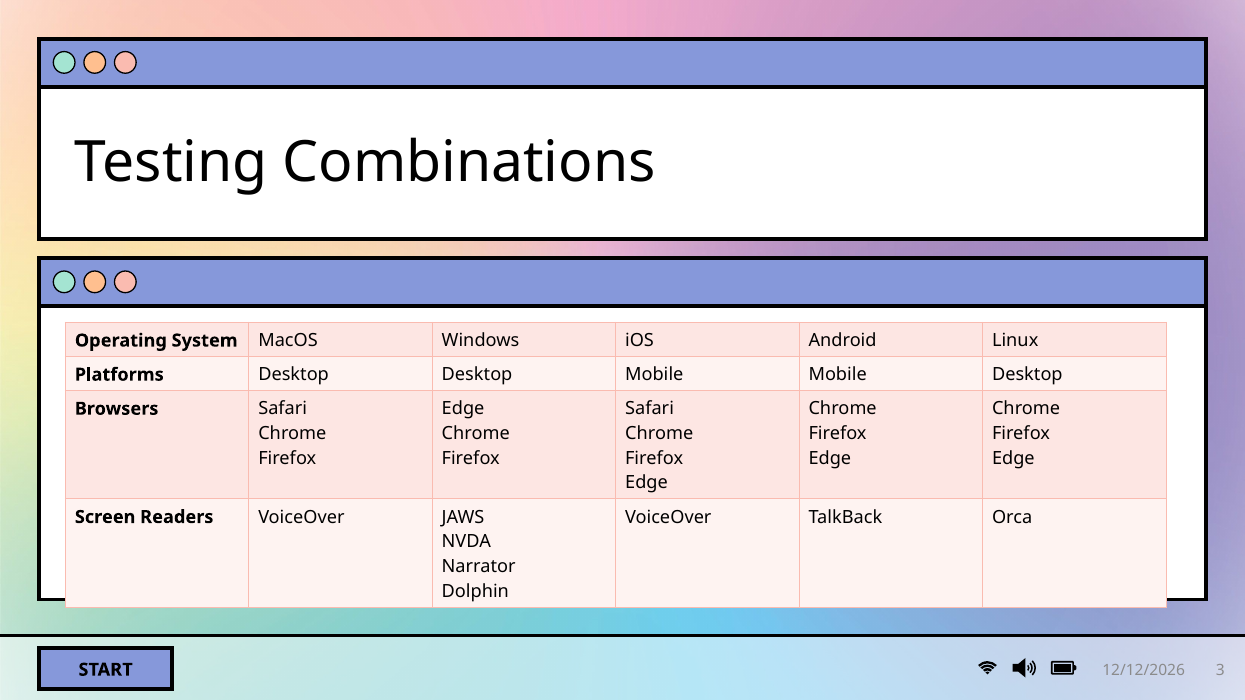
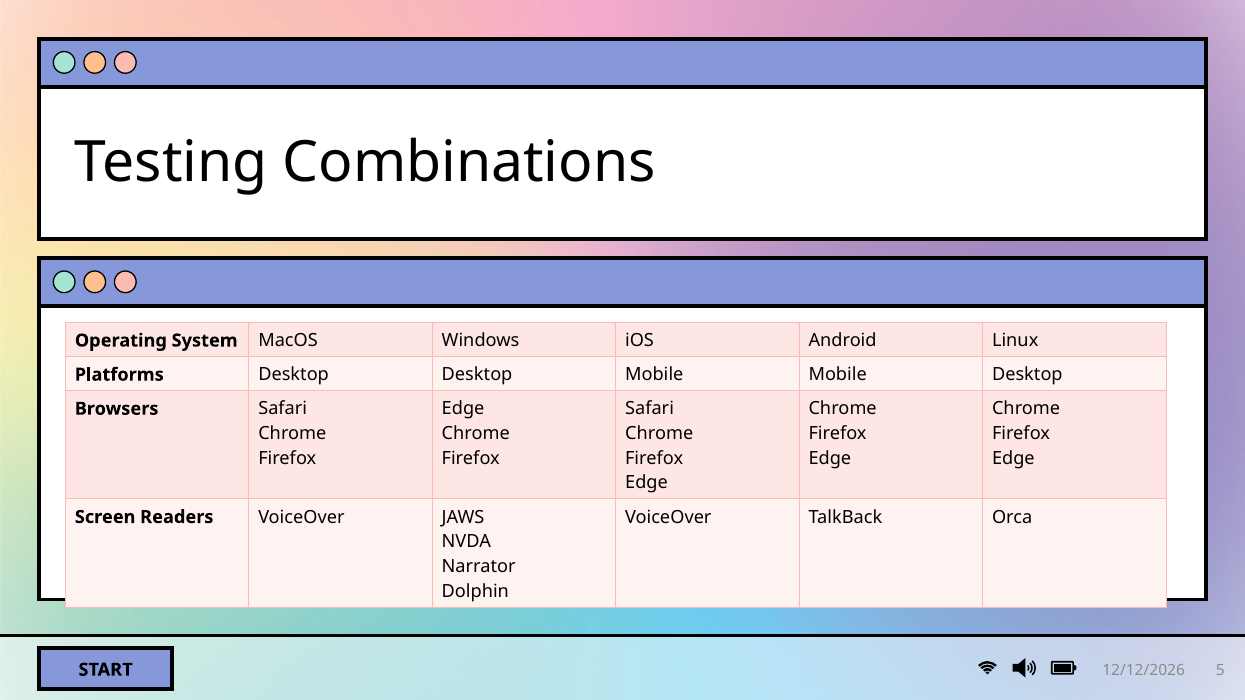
3: 3 -> 5
